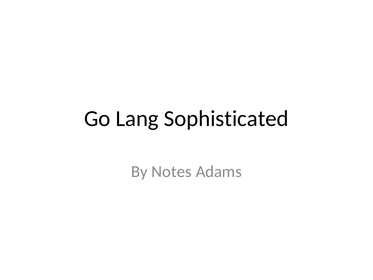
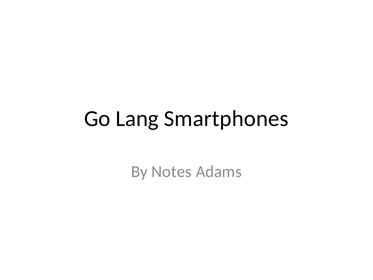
Sophisticated: Sophisticated -> Smartphones
